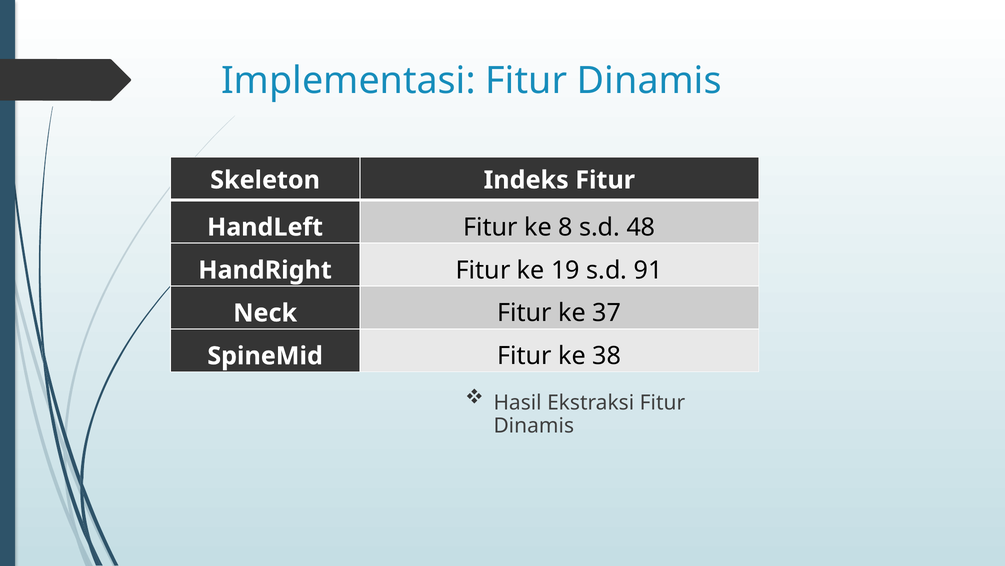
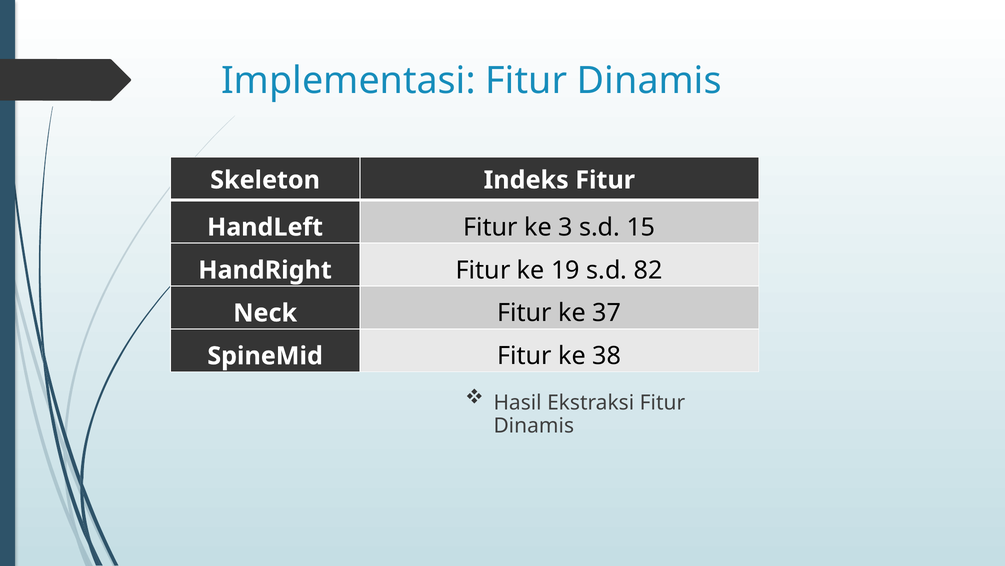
8: 8 -> 3
48: 48 -> 15
91: 91 -> 82
